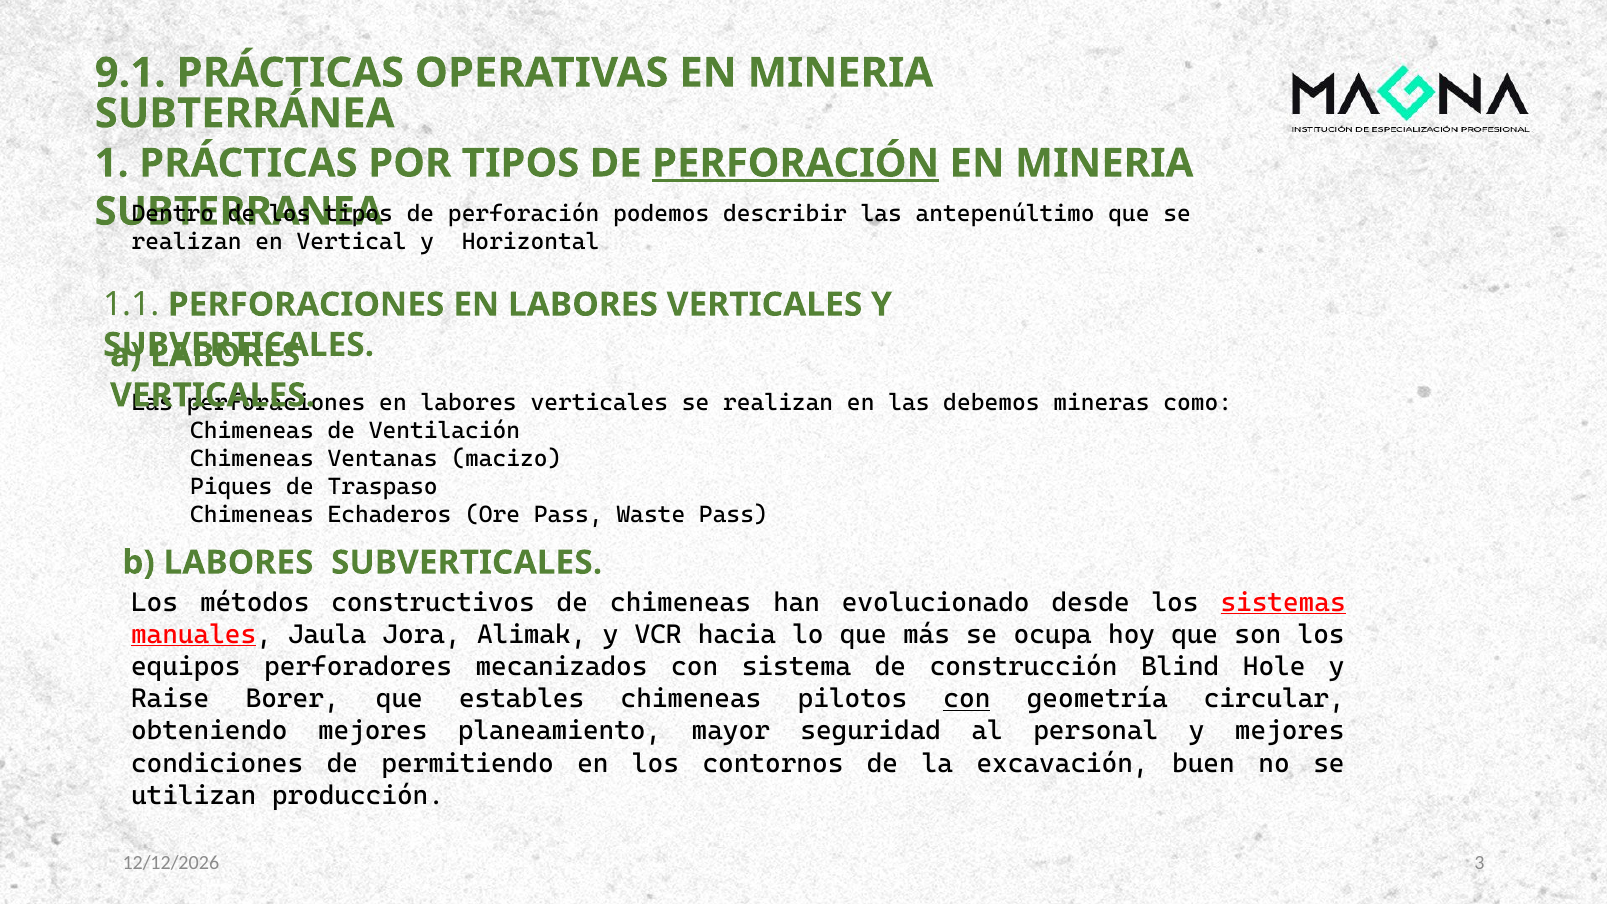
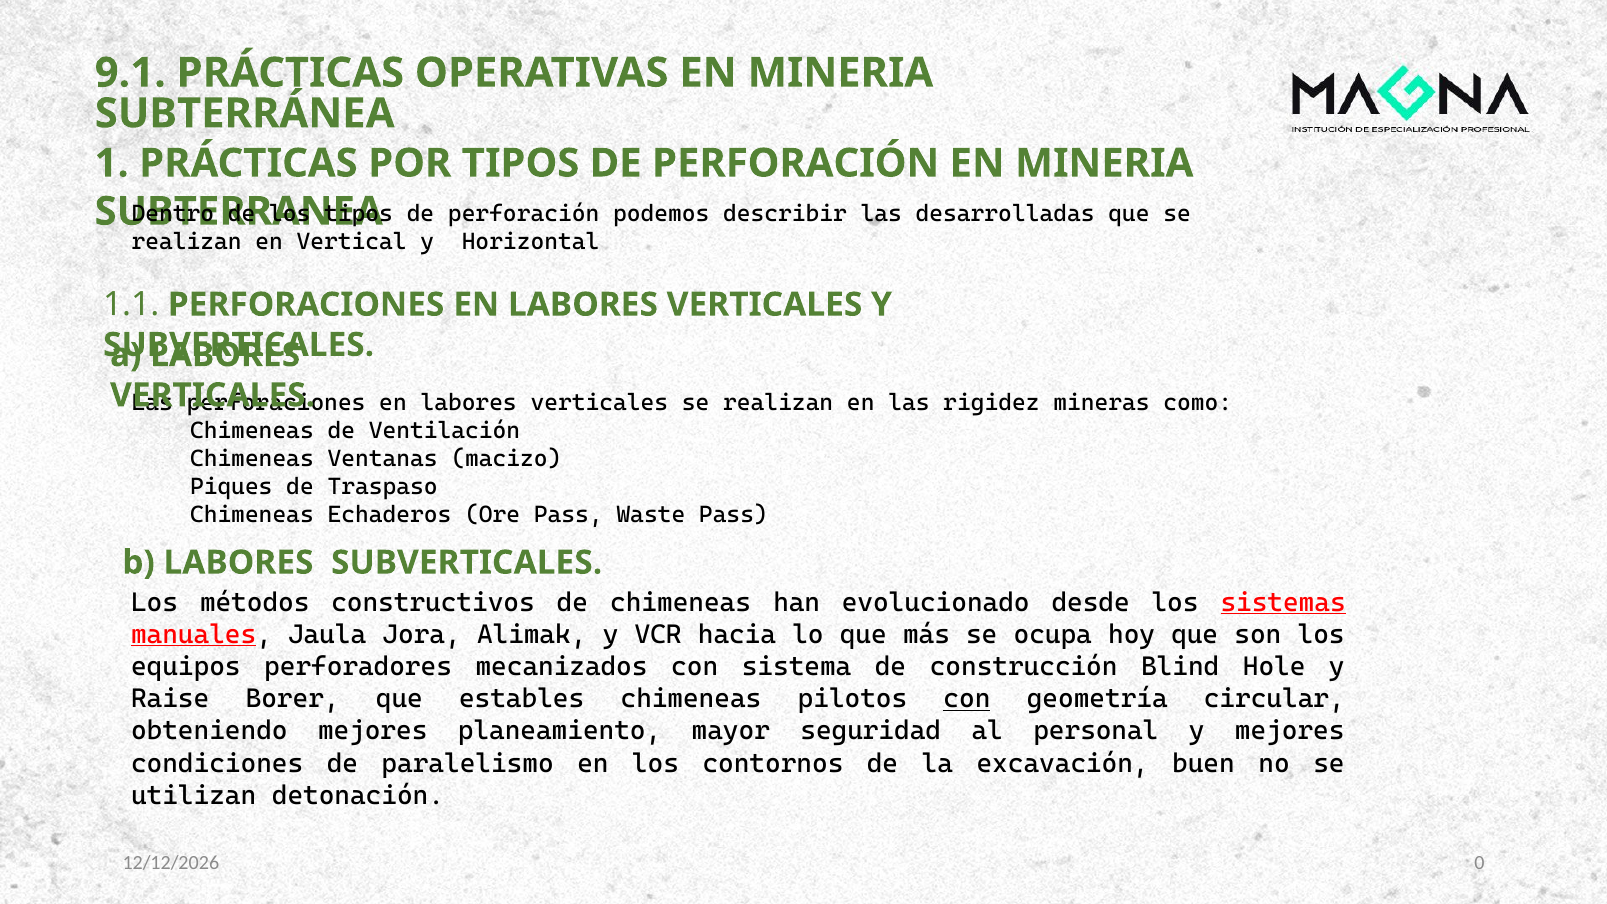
PERFORACIÓN at (796, 163) underline: present -> none
antepenúltimo: antepenúltimo -> desarrolladas
debemos: debemos -> rigidez
permitiendo: permitiendo -> paralelismo
producción: producción -> detonación
3: 3 -> 0
